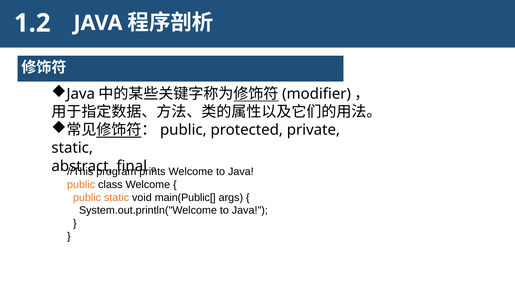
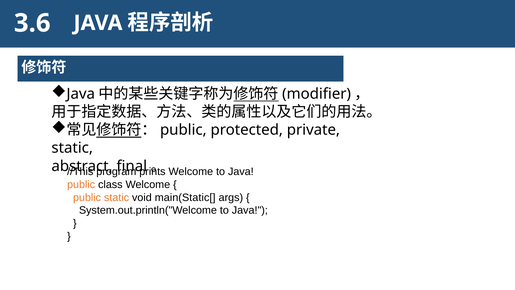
1.2: 1.2 -> 3.6
main(Public[: main(Public[ -> main(Static[
